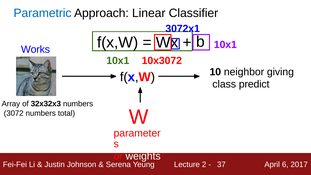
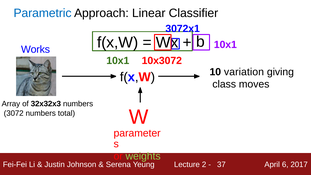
neighbor: neighbor -> variation
predict: predict -> moves
weights colour: white -> light green
